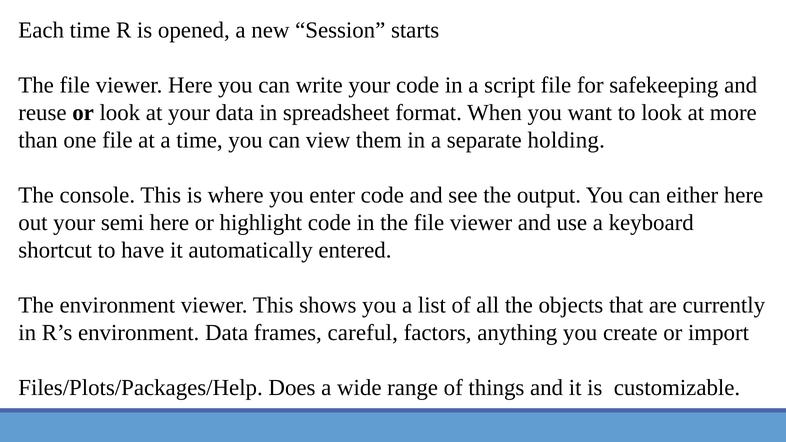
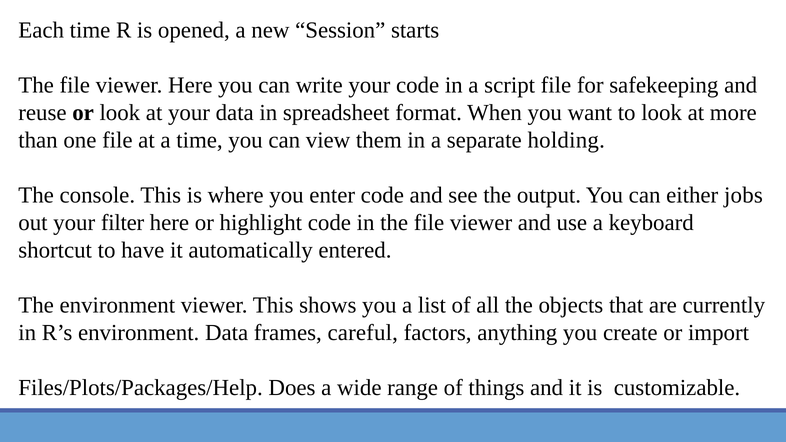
either here: here -> jobs
semi: semi -> filter
